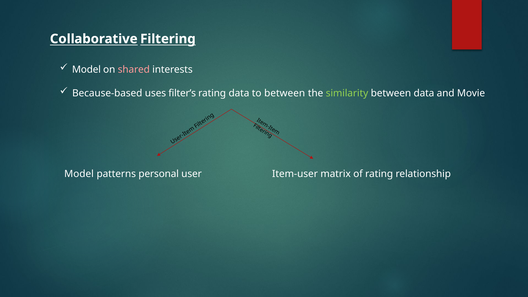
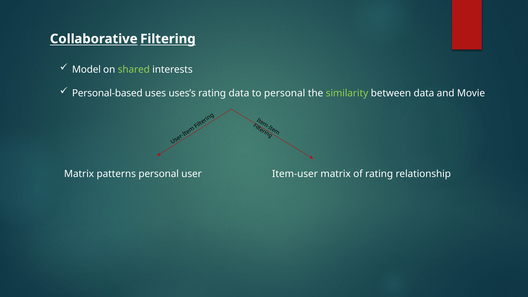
shared colour: pink -> light green
Because-based: Because-based -> Personal-based
filter’s: filter’s -> uses’s
to between: between -> personal
Model at (79, 174): Model -> Matrix
